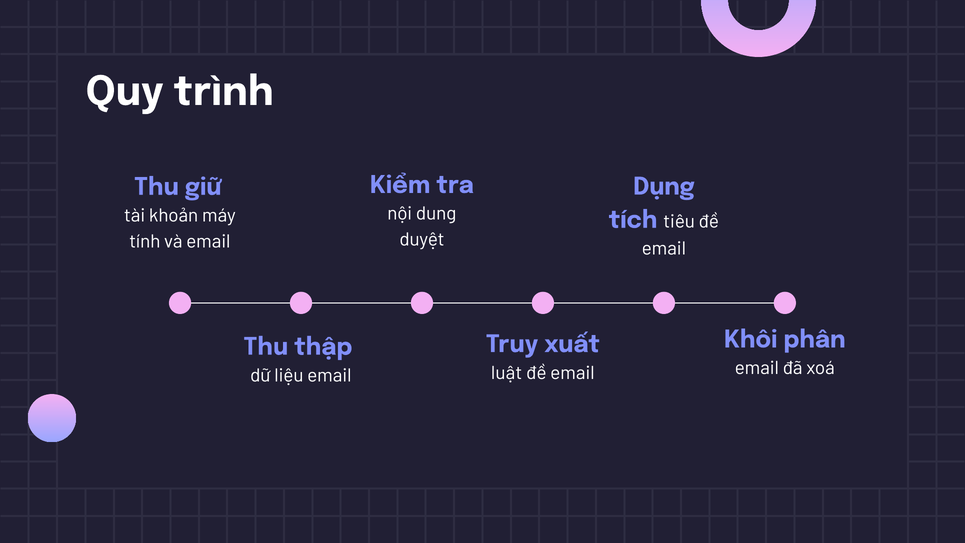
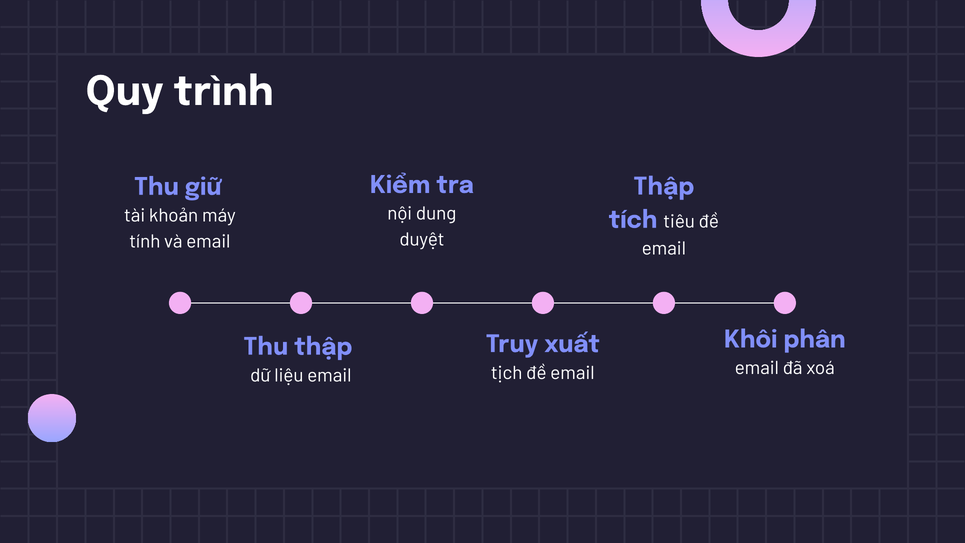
Dụng at (664, 186): Dụng -> Thập
luật: luật -> tịch
